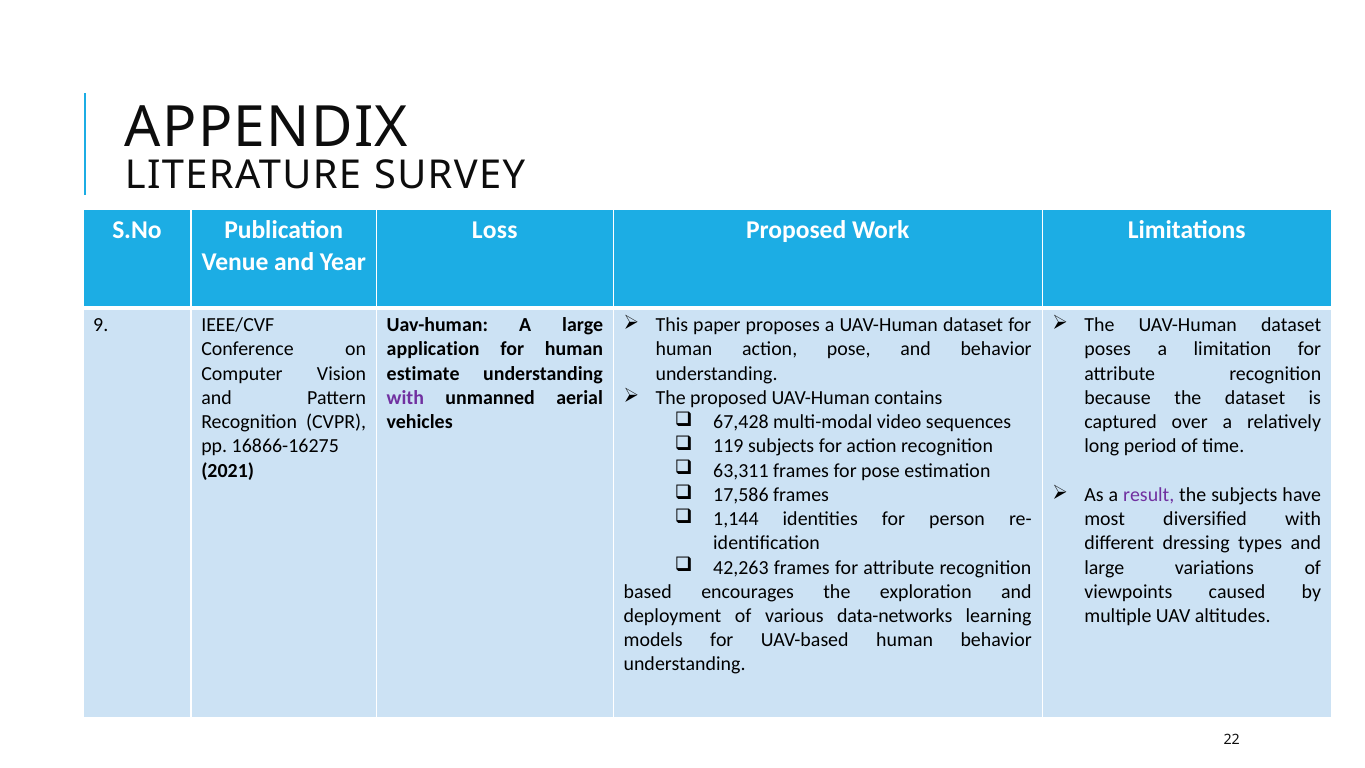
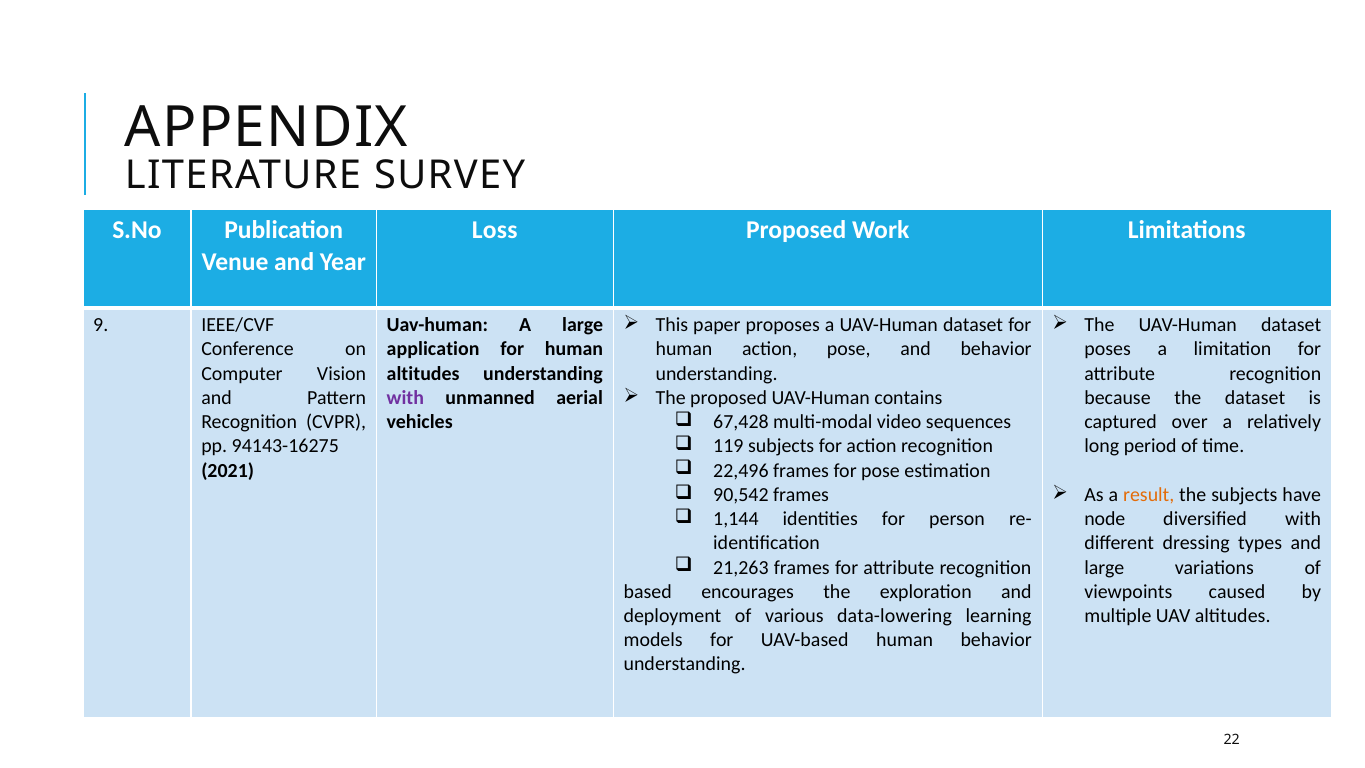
estimate at (423, 374): estimate -> altitudes
16866-16275: 16866-16275 -> 94143-16275
63,311: 63,311 -> 22,496
17,586: 17,586 -> 90,542
result colour: purple -> orange
most: most -> node
42,263: 42,263 -> 21,263
data-networks: data-networks -> data-lowering
